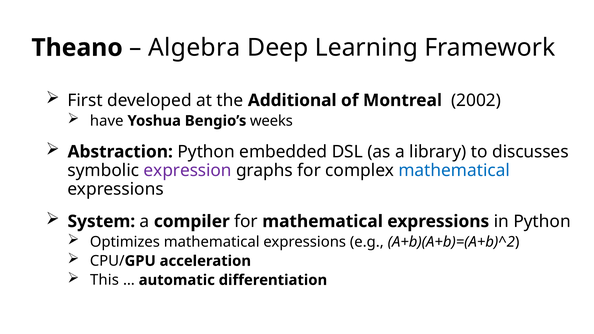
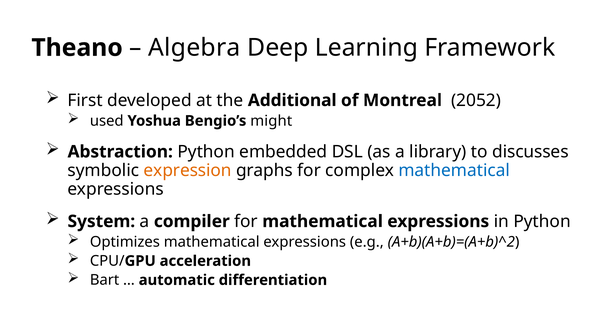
2002: 2002 -> 2052
have: have -> used
weeks: weeks -> might
expression colour: purple -> orange
This: This -> Bart
